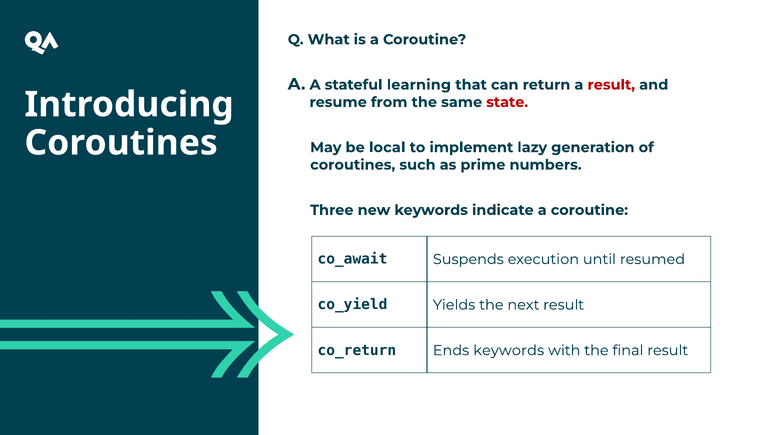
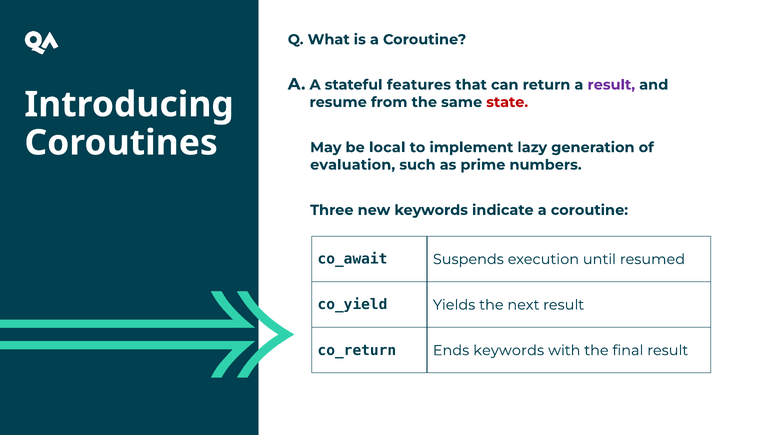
learning: learning -> features
result at (611, 85) colour: red -> purple
coroutines at (353, 165): coroutines -> evaluation
